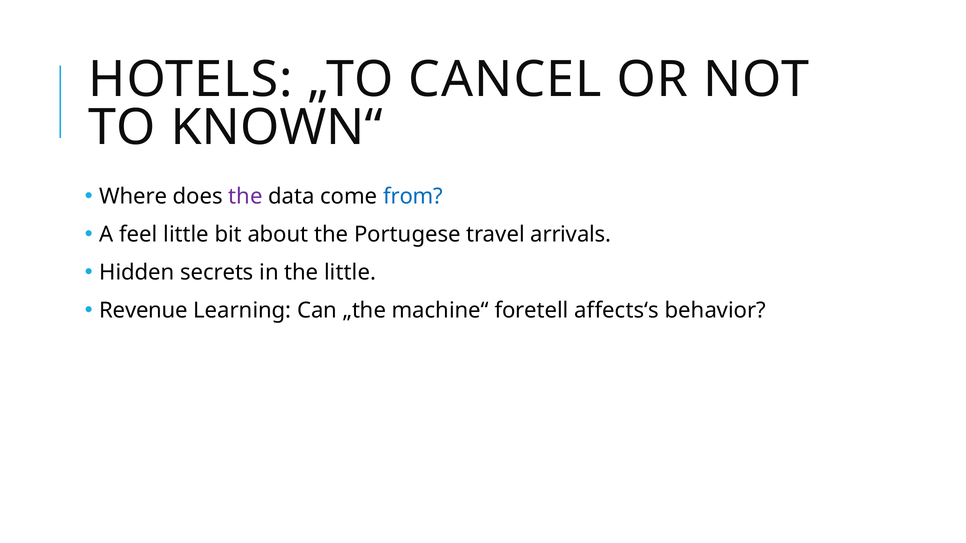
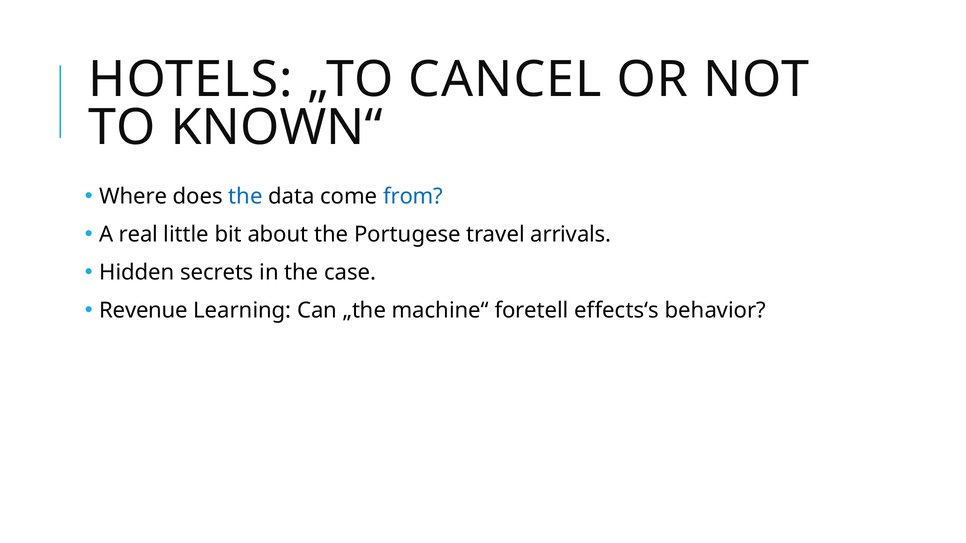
the at (245, 197) colour: purple -> blue
feel: feel -> real
the little: little -> case
affects‘s: affects‘s -> effects‘s
